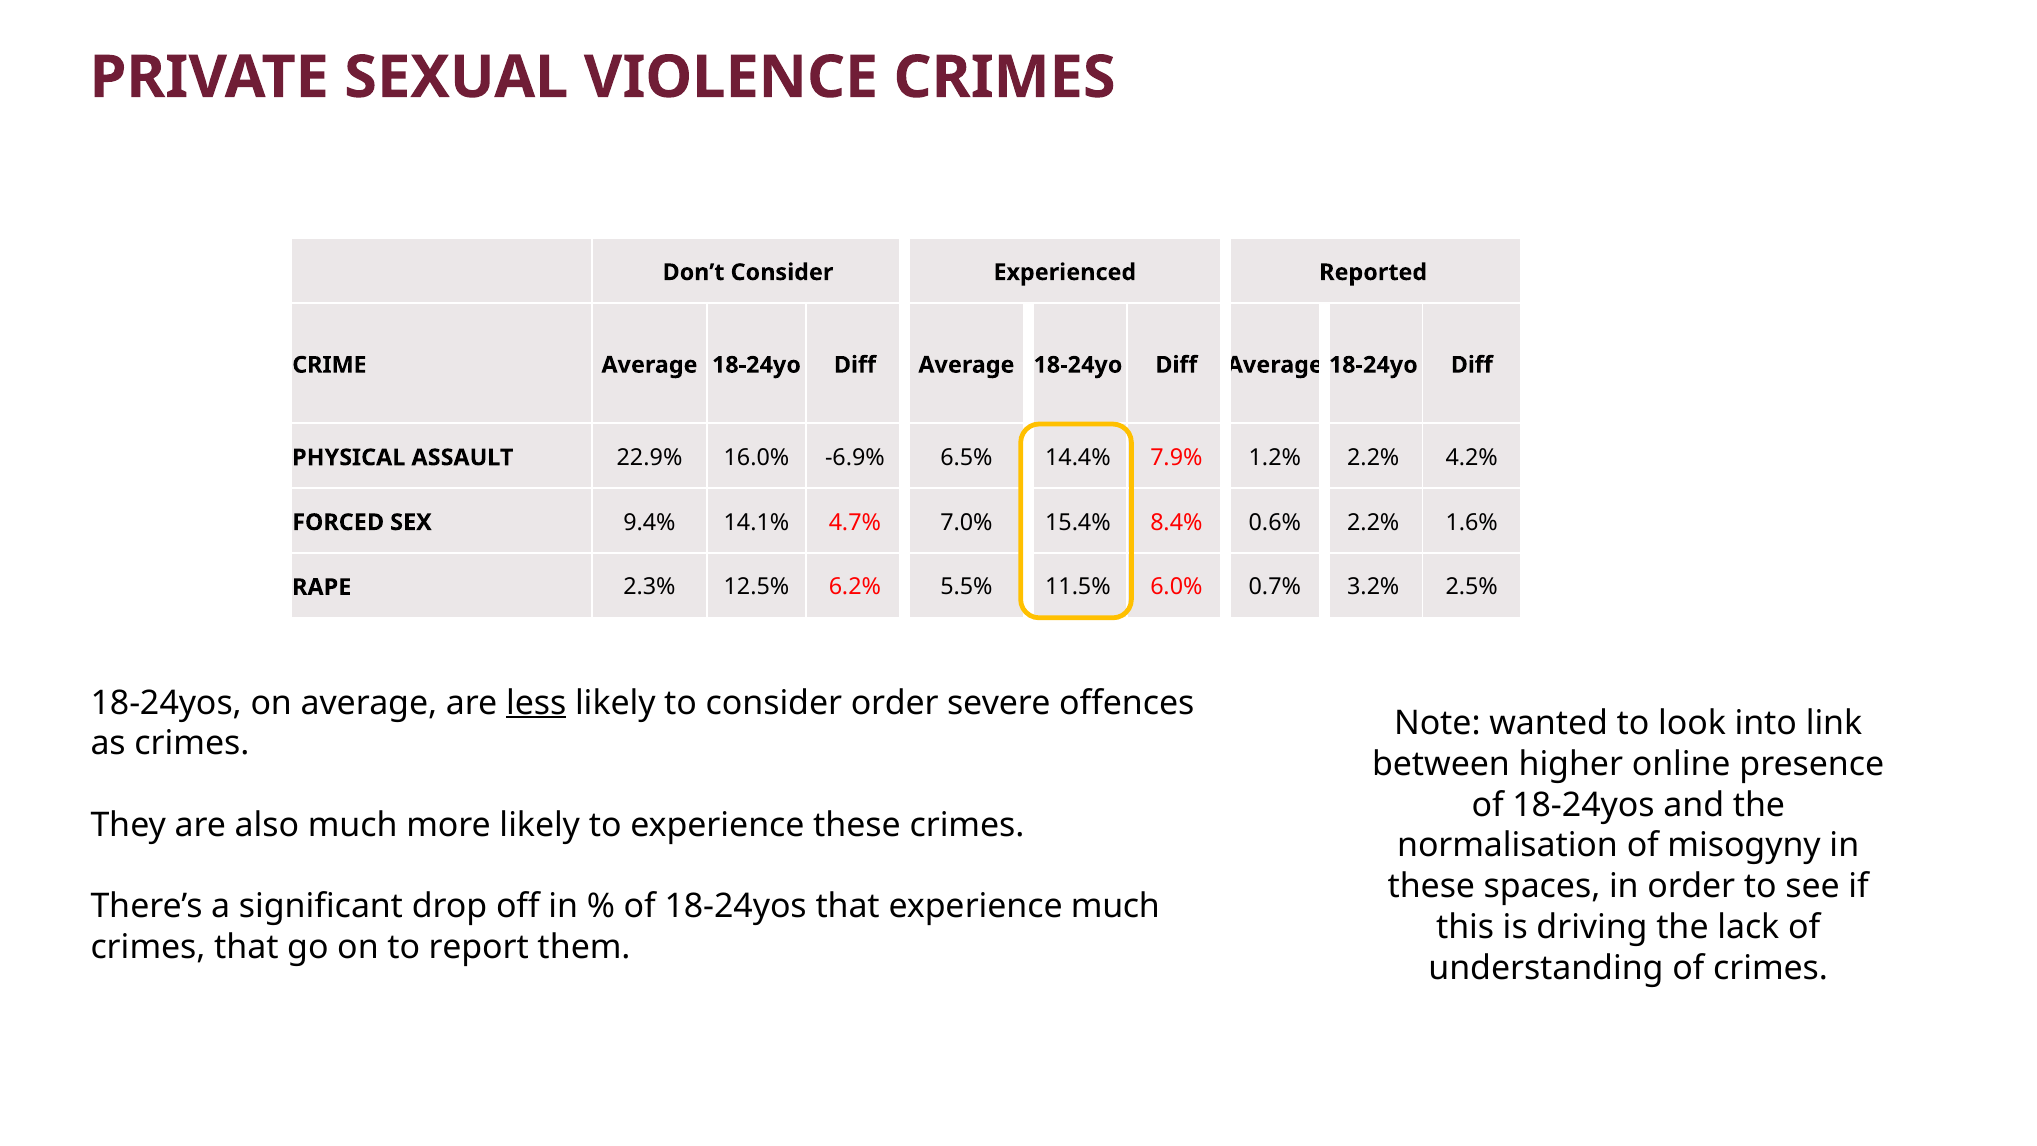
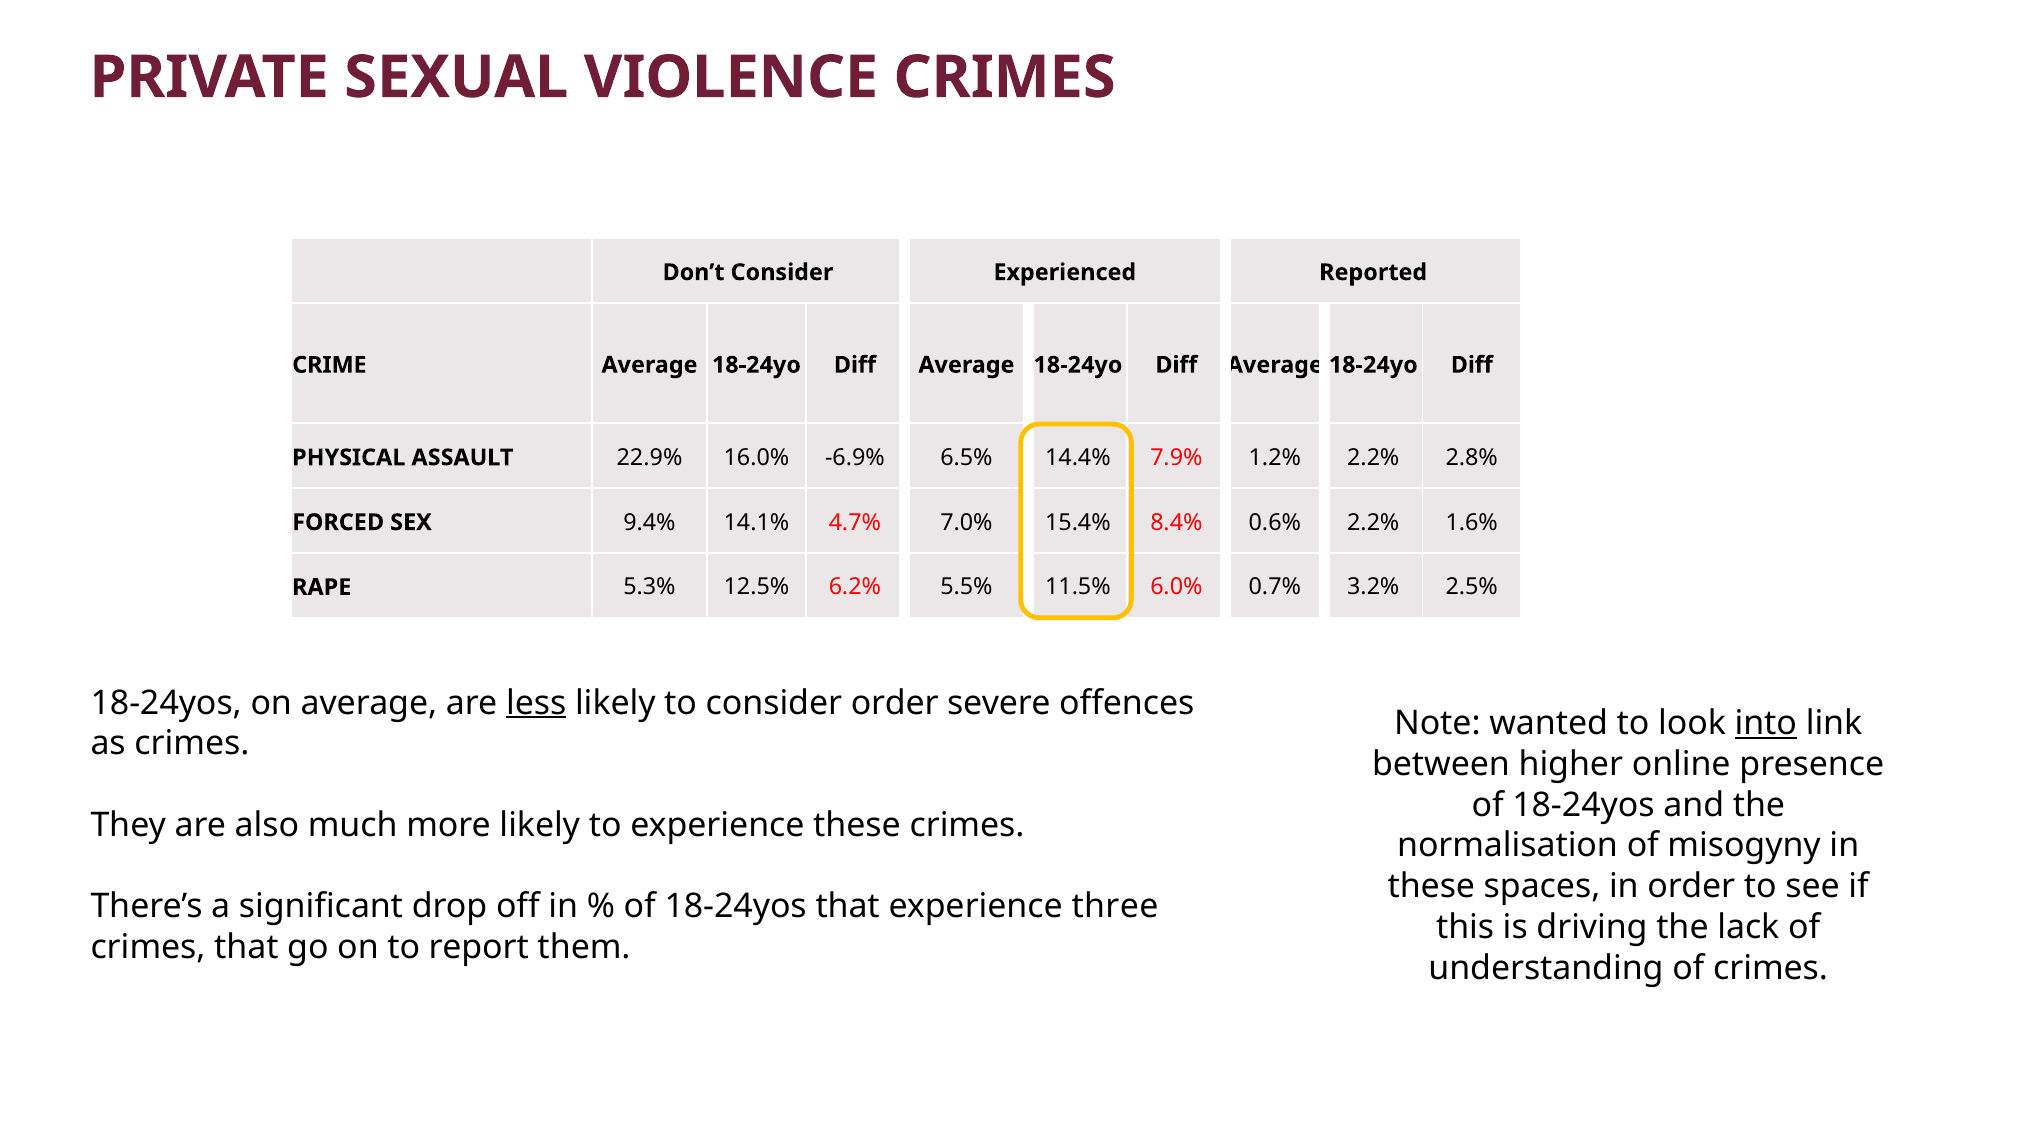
4.2%: 4.2% -> 2.8%
2.3%: 2.3% -> 5.3%
into underline: none -> present
experience much: much -> three
